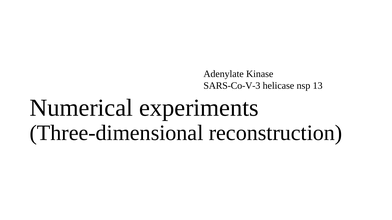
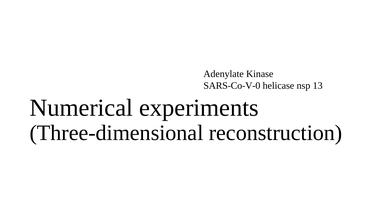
SARS-Co-V-3: SARS-Co-V-3 -> SARS-Co-V-0
